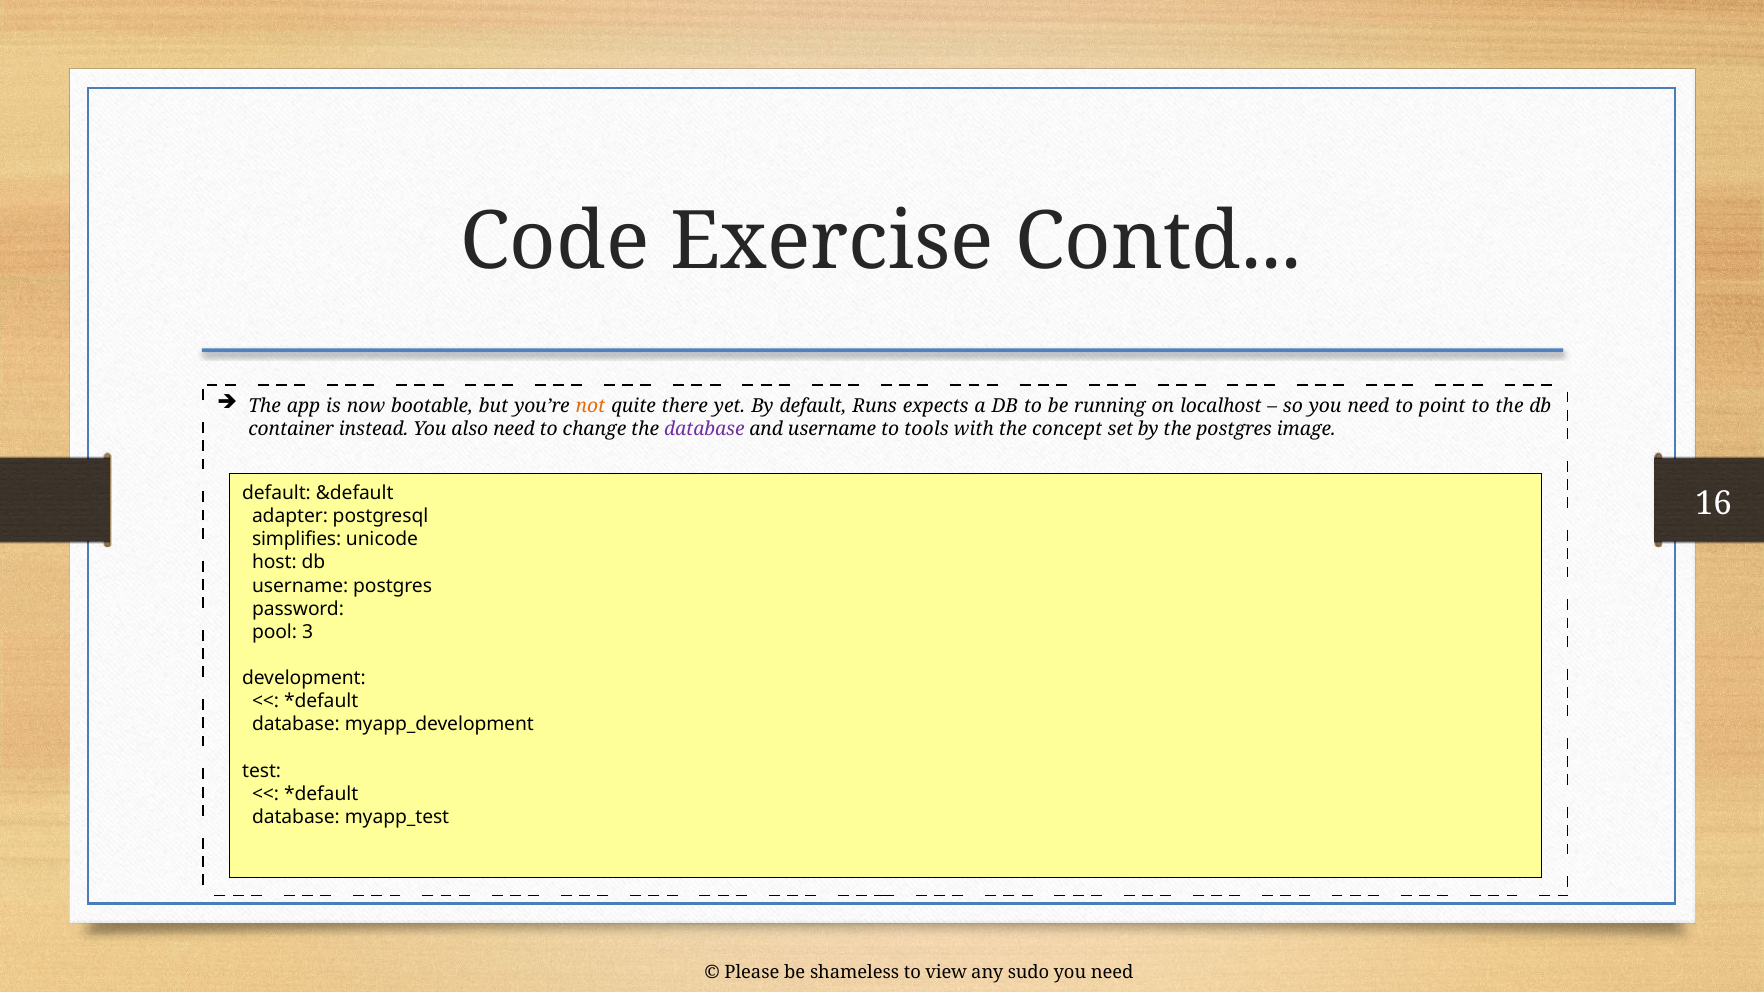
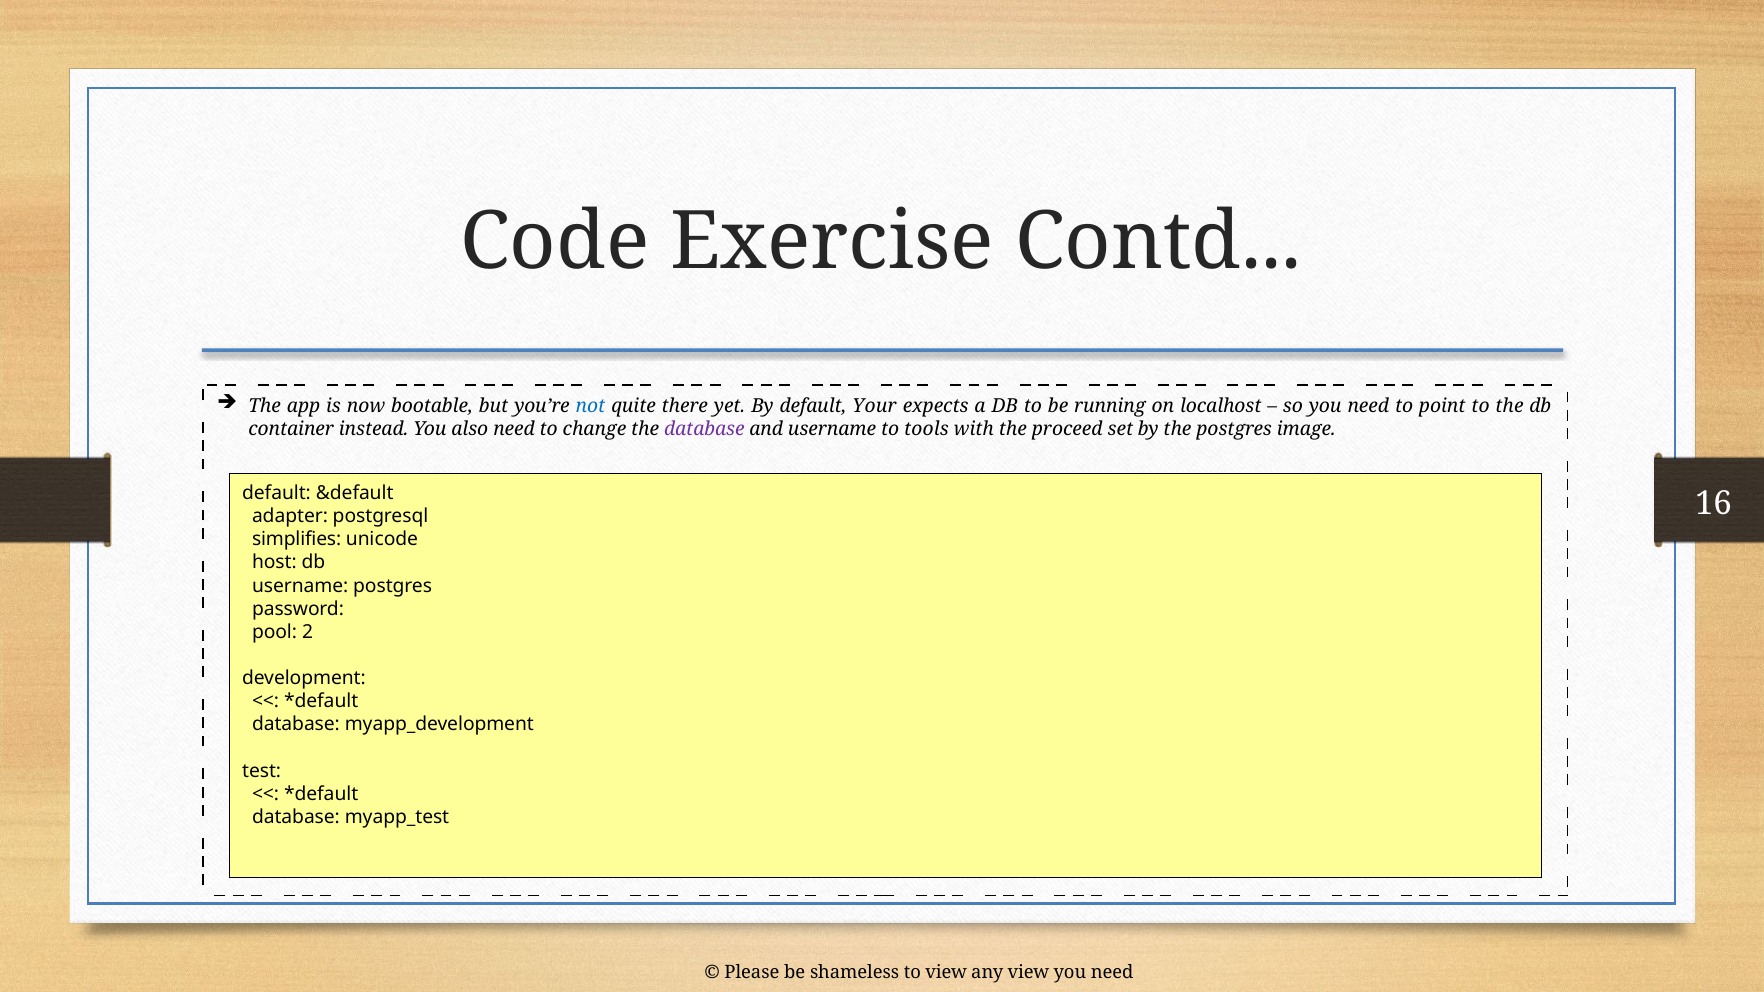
not colour: orange -> blue
Runs: Runs -> Your
concept: concept -> proceed
3: 3 -> 2
any sudo: sudo -> view
